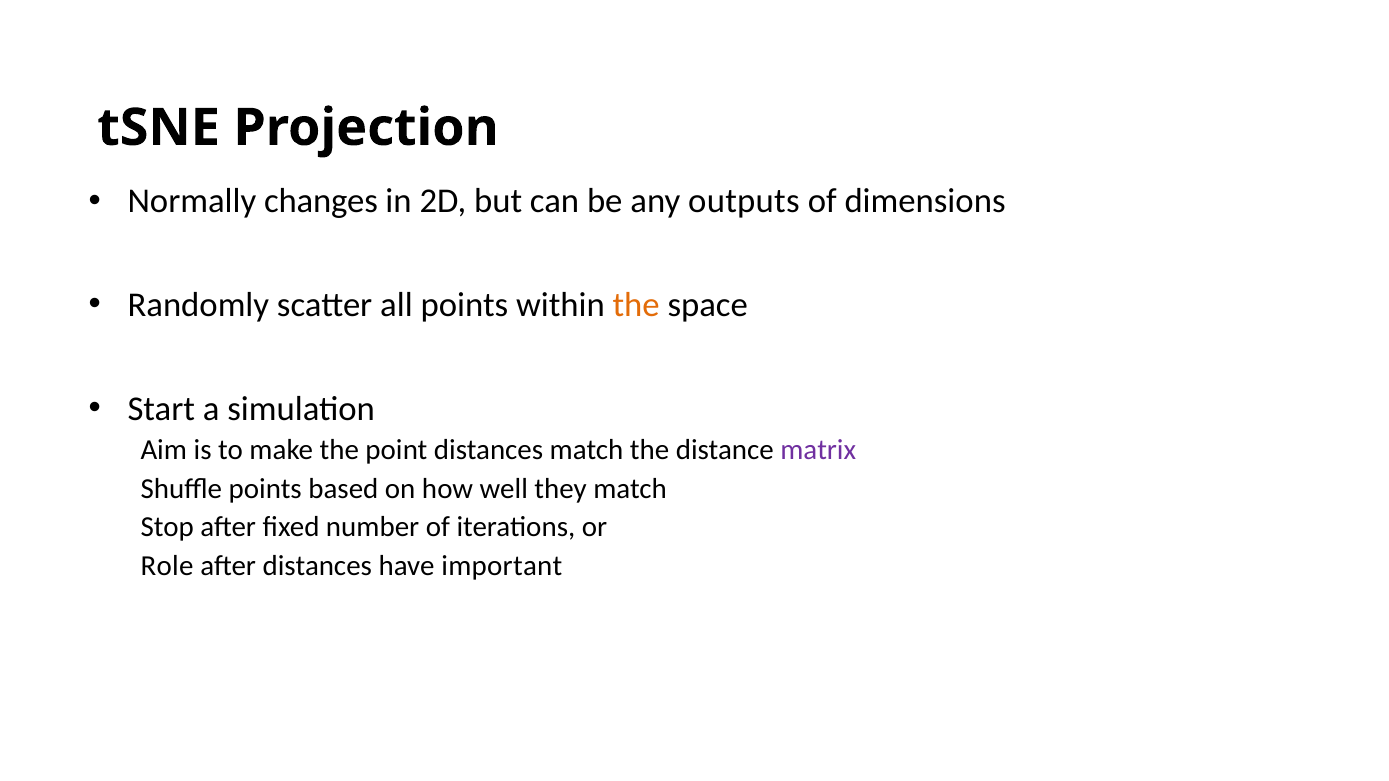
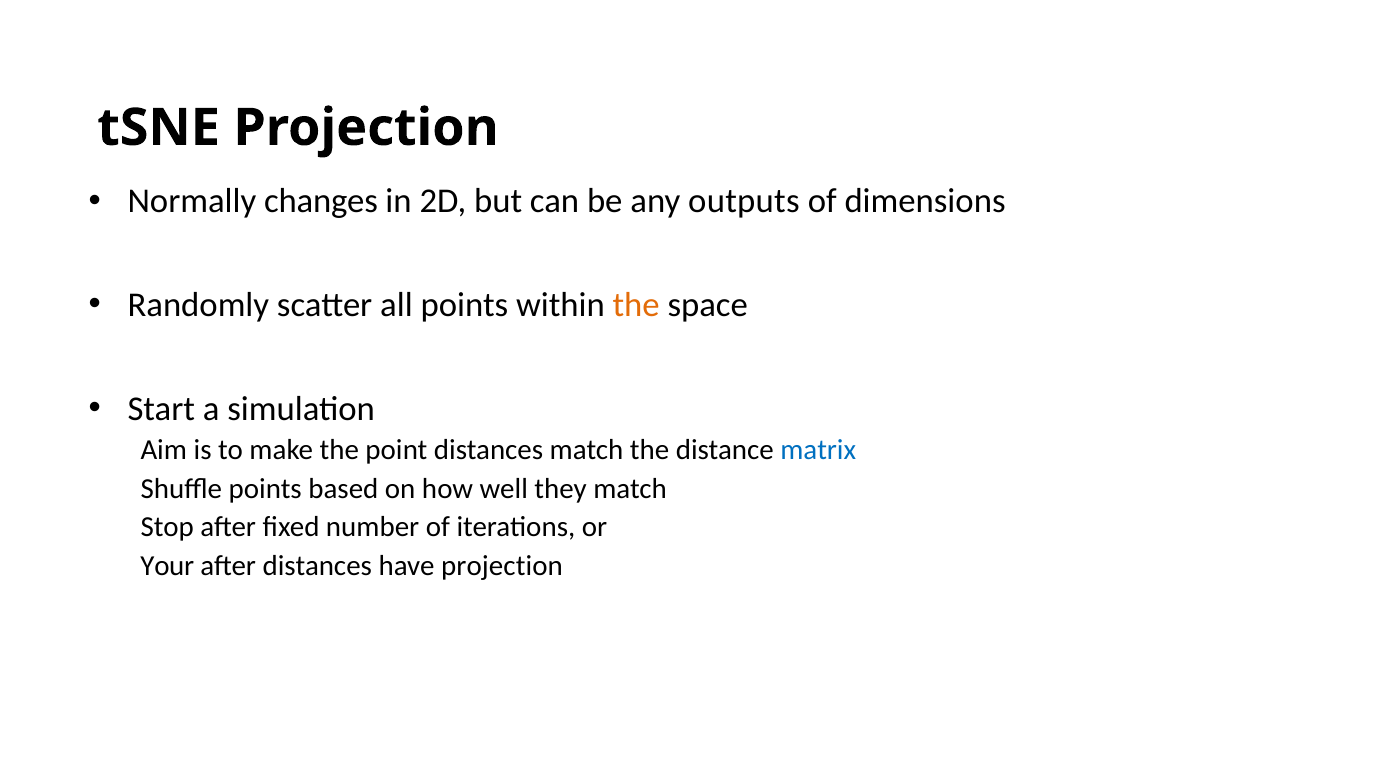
matrix colour: purple -> blue
Role: Role -> Your
have important: important -> projection
